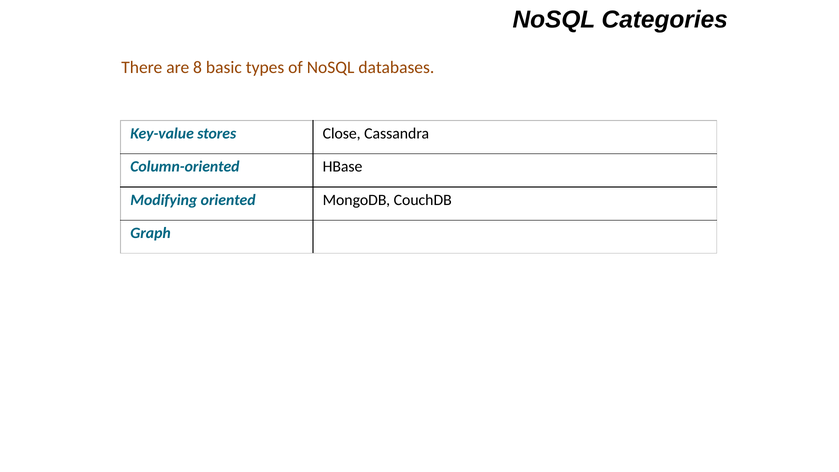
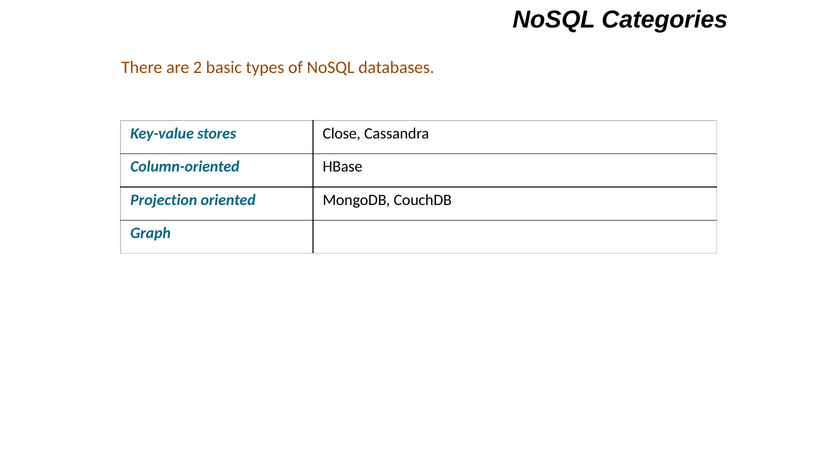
8: 8 -> 2
Modifying: Modifying -> Projection
